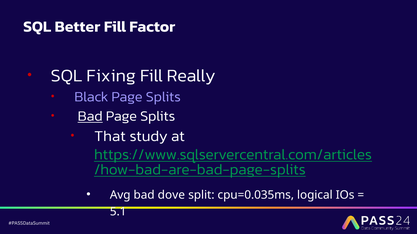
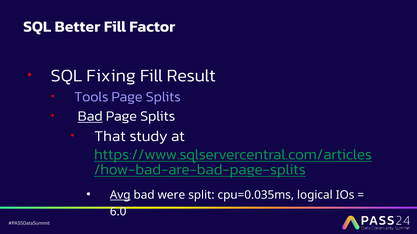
Really: Really -> Result
Black: Black -> Tools
Avg underline: none -> present
dove: dove -> were
5.1: 5.1 -> 6.0
